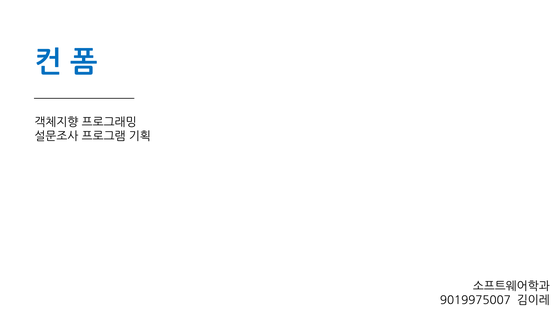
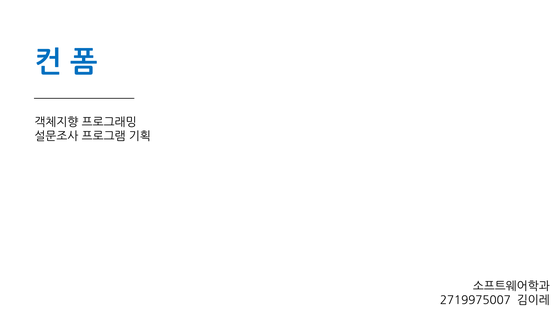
9019975007: 9019975007 -> 2719975007
